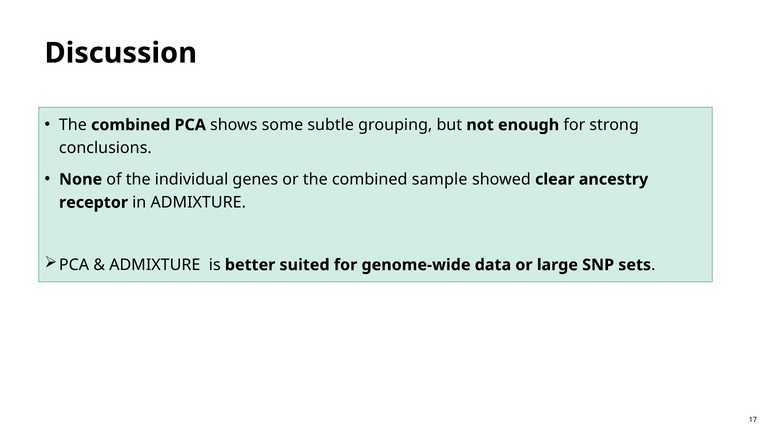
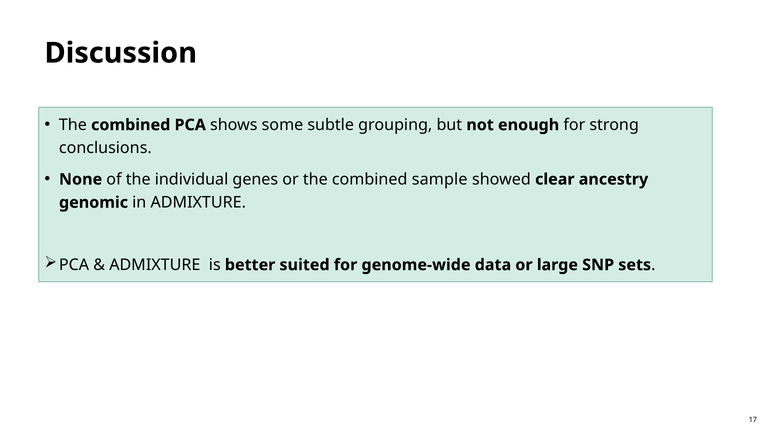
receptor: receptor -> genomic
